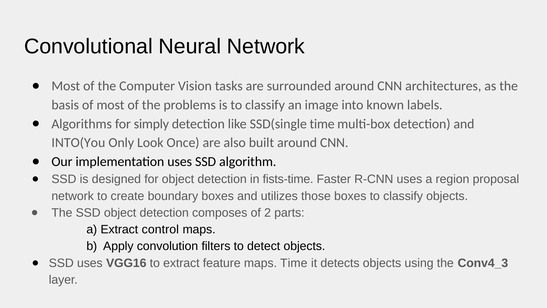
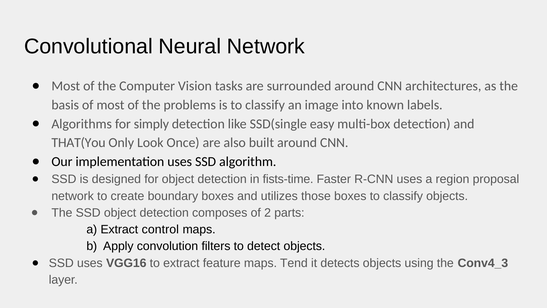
SSD(single time: time -> easy
INTO(You: INTO(You -> THAT(You
maps Time: Time -> Tend
